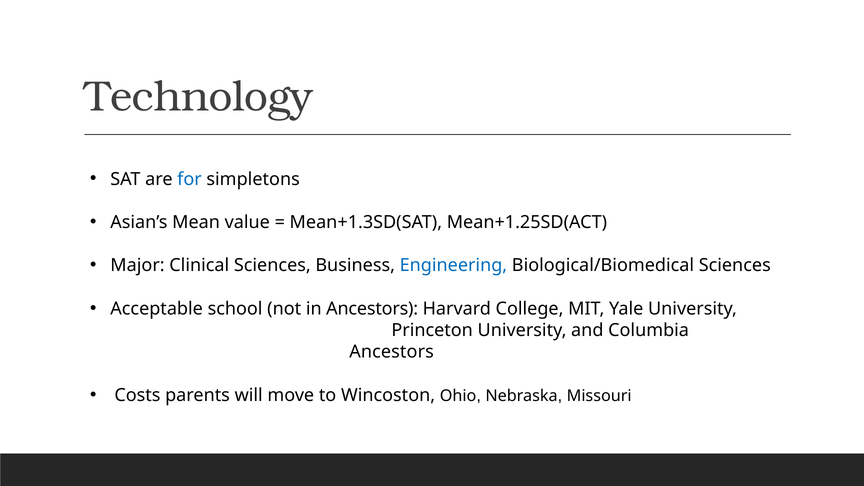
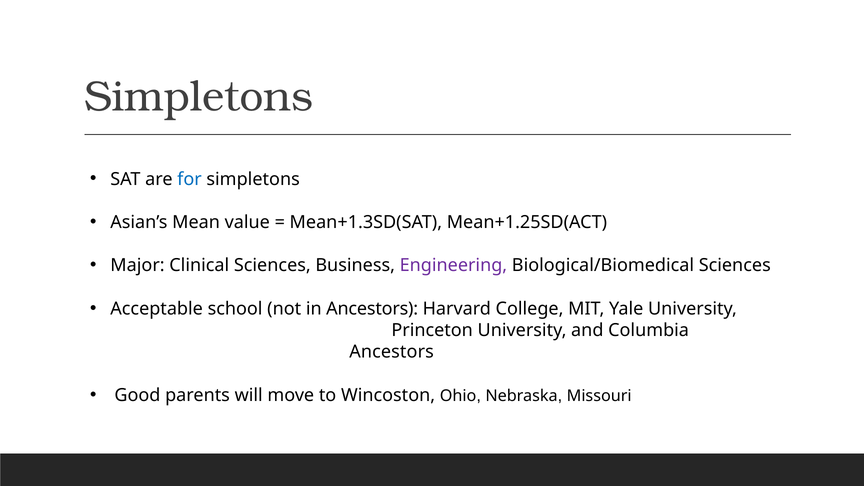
Technology at (199, 97): Technology -> Simpletons
Engineering colour: blue -> purple
Costs: Costs -> Good
